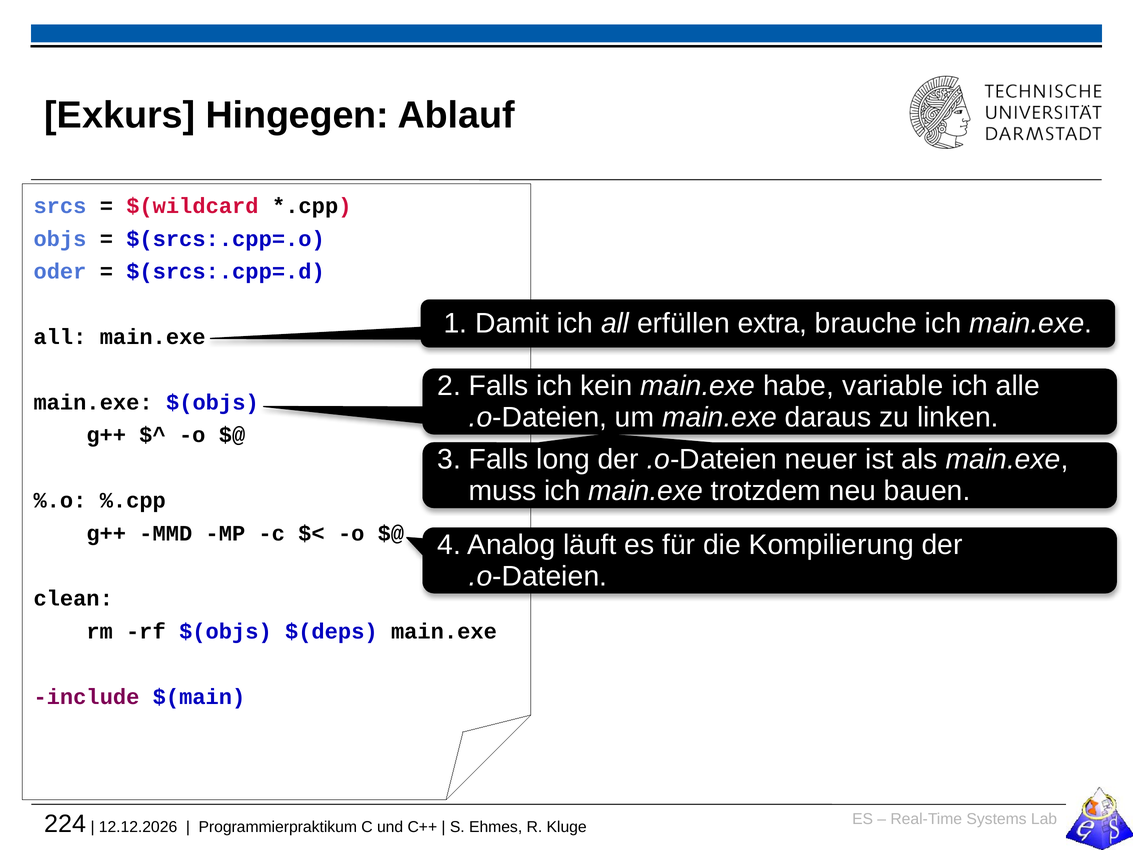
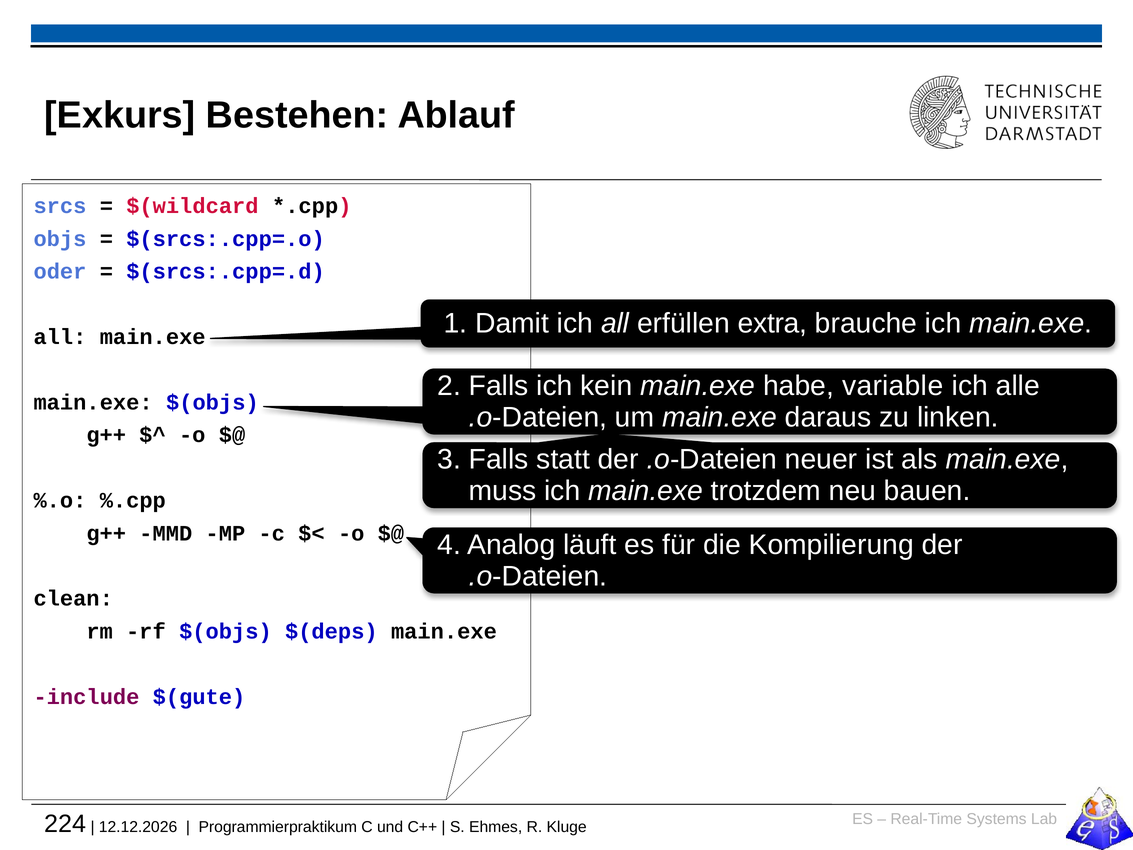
Hingegen: Hingegen -> Bestehen
long: long -> statt
$(main: $(main -> $(gute
